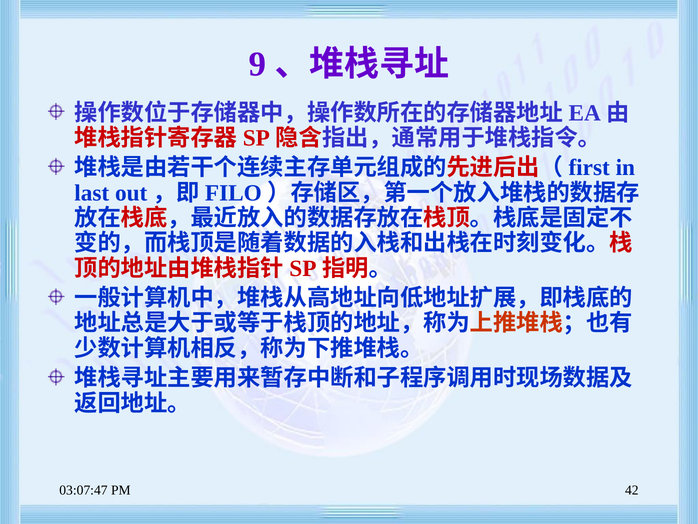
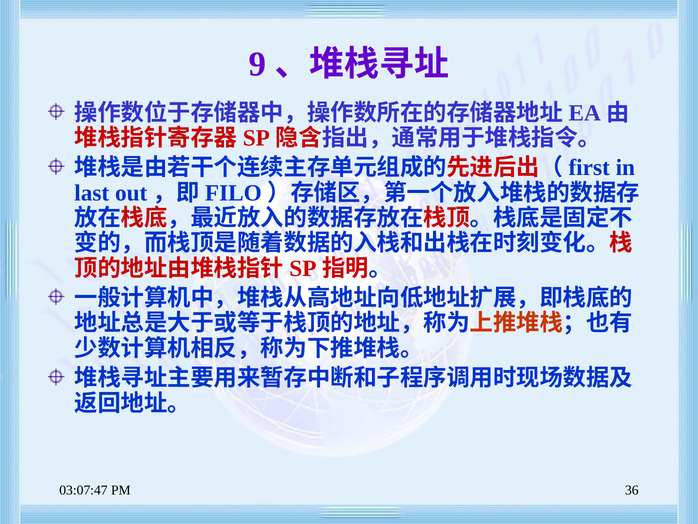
42: 42 -> 36
